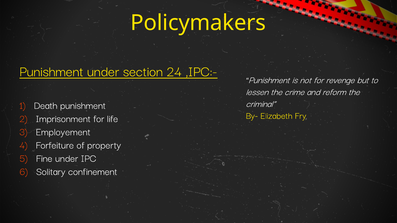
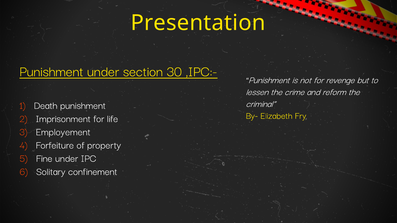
Policymakers: Policymakers -> Presentation
24: 24 -> 30
